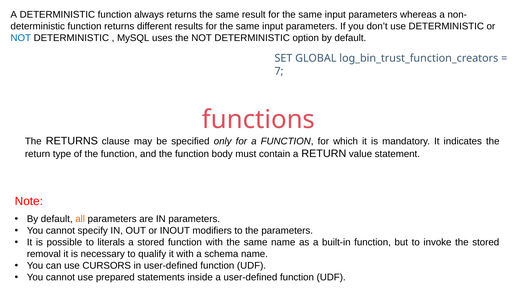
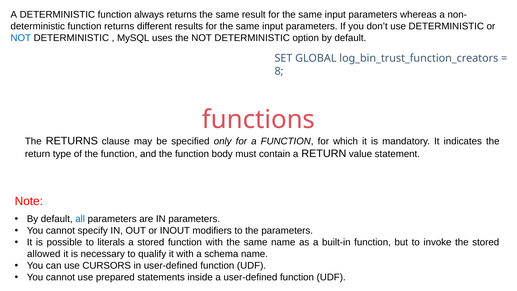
7: 7 -> 8
all colour: orange -> blue
removal: removal -> allowed
